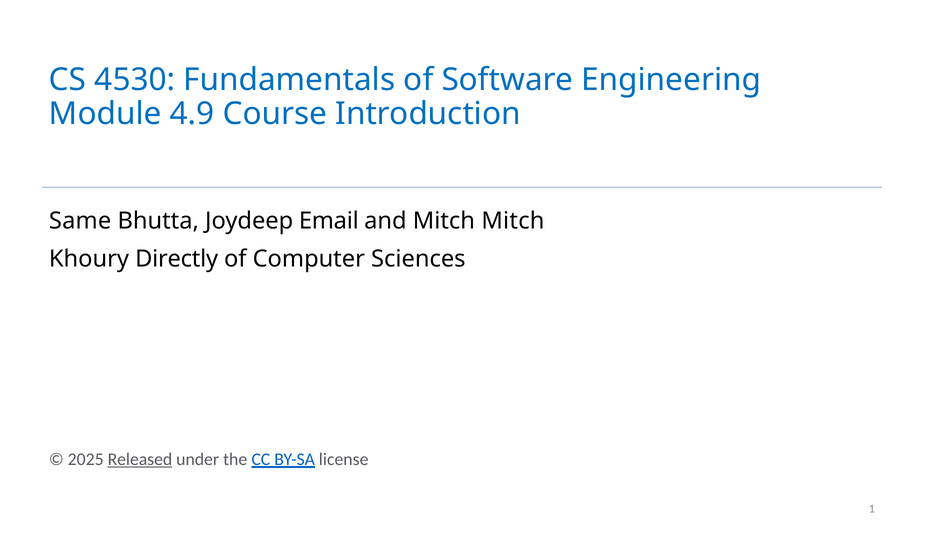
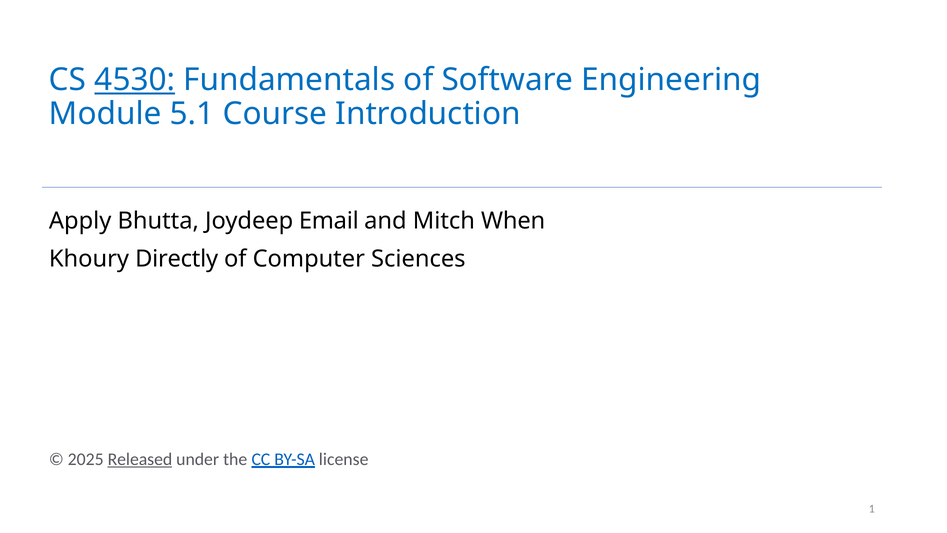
4530 underline: none -> present
4.9: 4.9 -> 5.1
Same: Same -> Apply
Mitch Mitch: Mitch -> When
